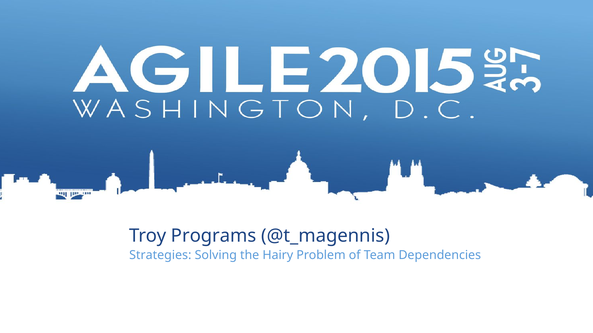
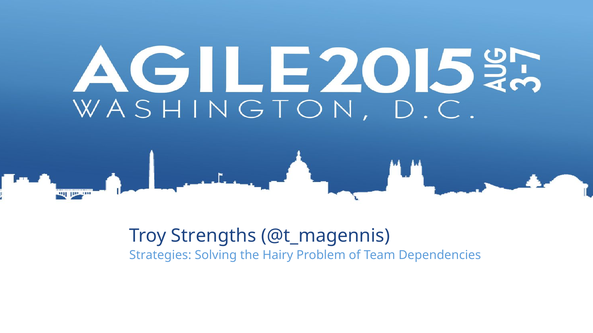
Programs: Programs -> Strengths
